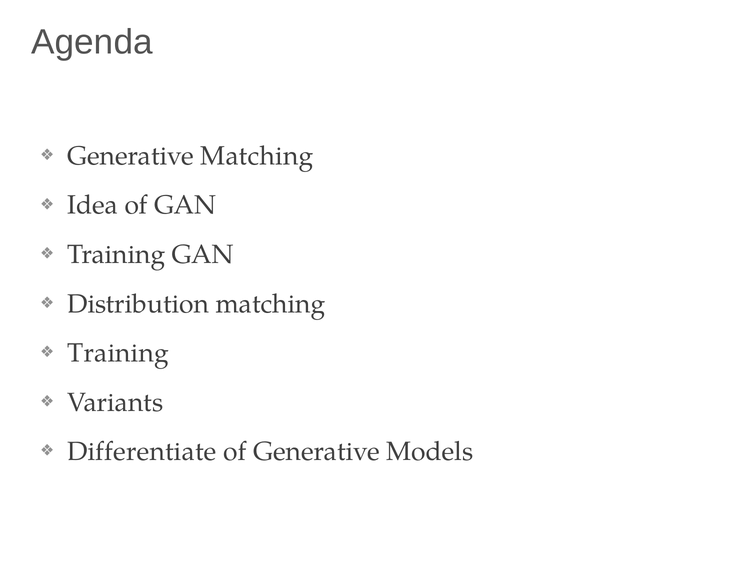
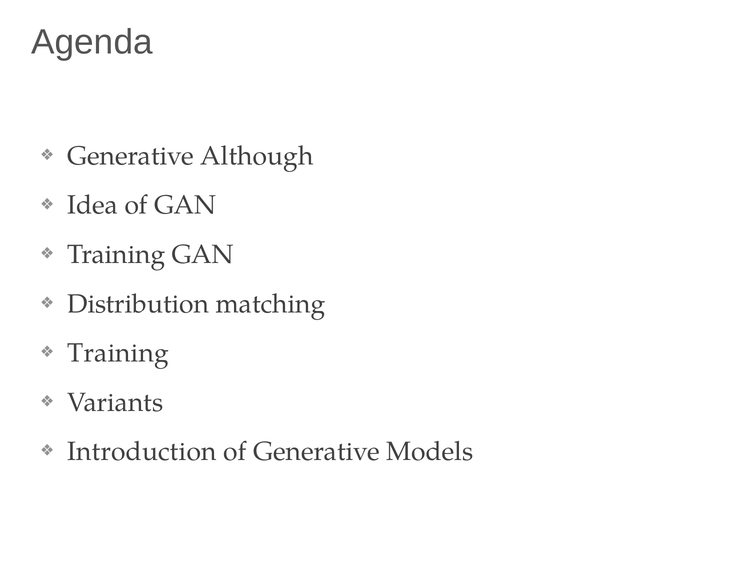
Generative Matching: Matching -> Although
Differentiate: Differentiate -> Introduction
